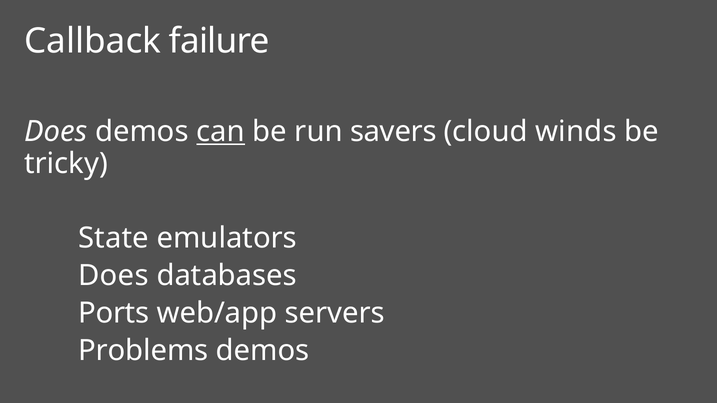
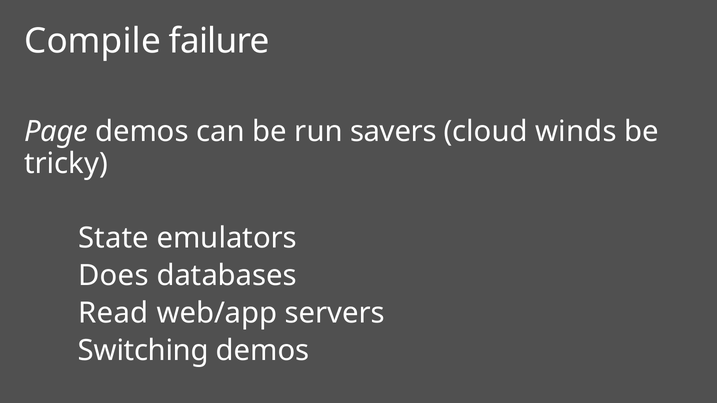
Callback: Callback -> Compile
Does at (56, 132): Does -> Page
can underline: present -> none
Ports: Ports -> Read
Problems: Problems -> Switching
